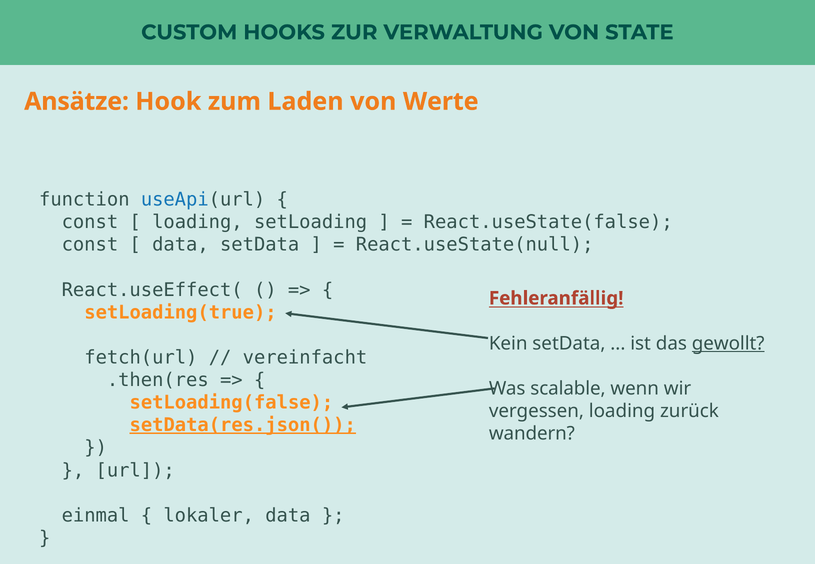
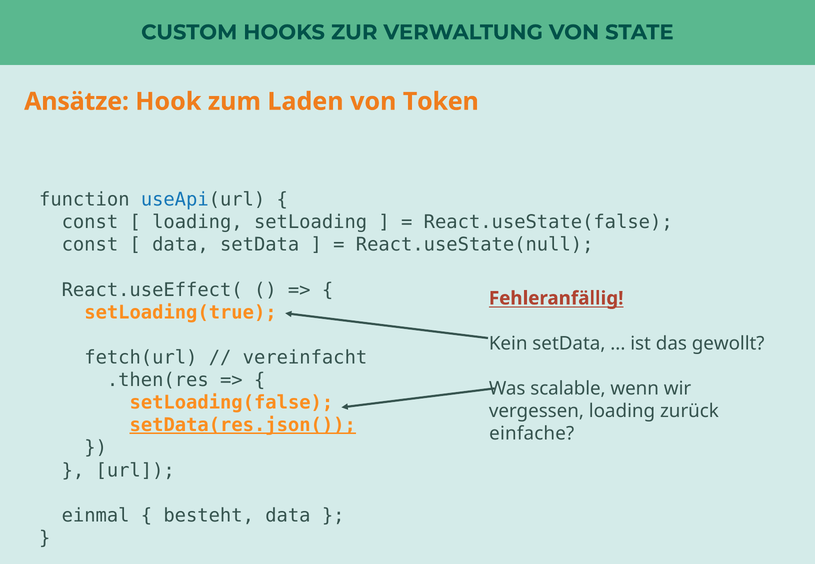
Werte: Werte -> Token
gewollt underline: present -> none
wandern: wandern -> einfache
lokaler: lokaler -> besteht
